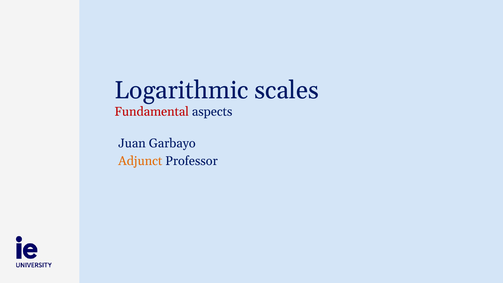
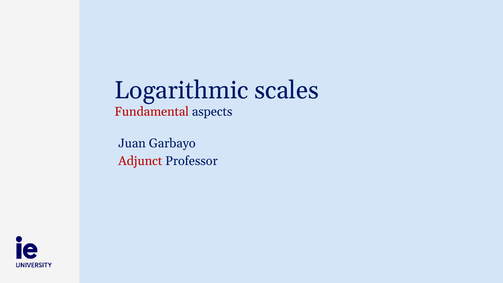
Adjunct colour: orange -> red
